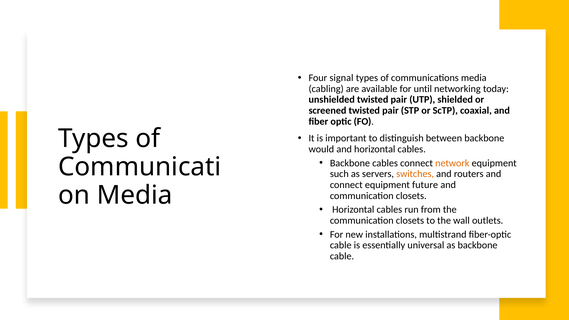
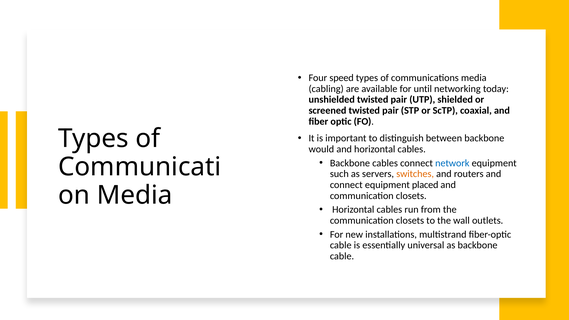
signal: signal -> speed
network colour: orange -> blue
future: future -> placed
